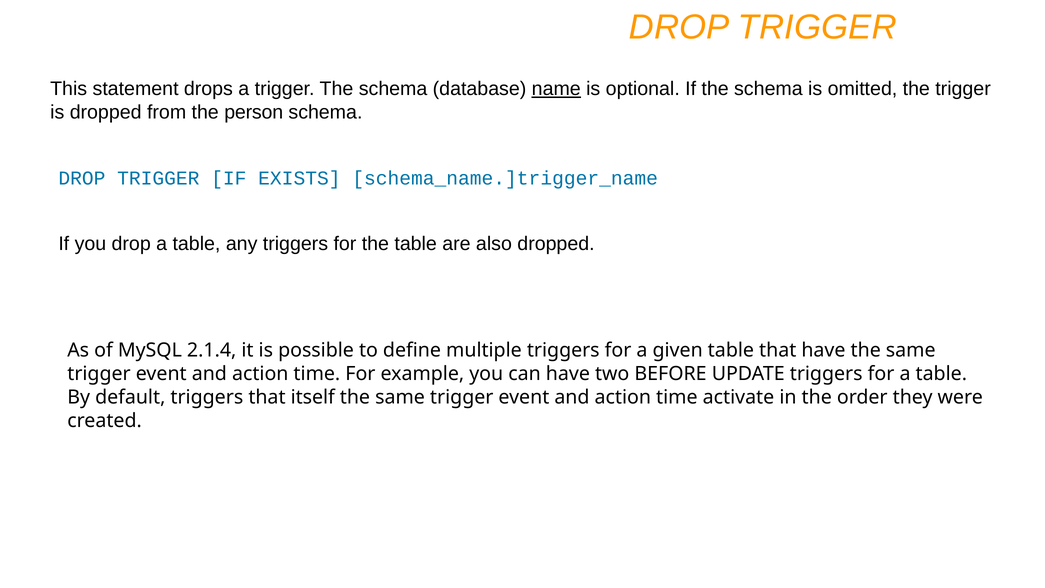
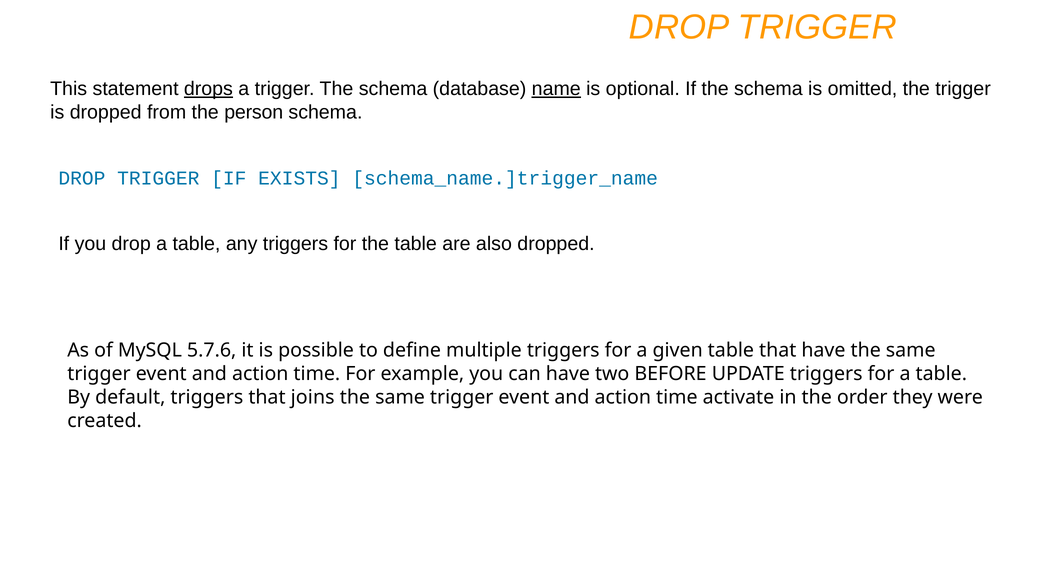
drops underline: none -> present
2.1.4: 2.1.4 -> 5.7.6
itself: itself -> joins
